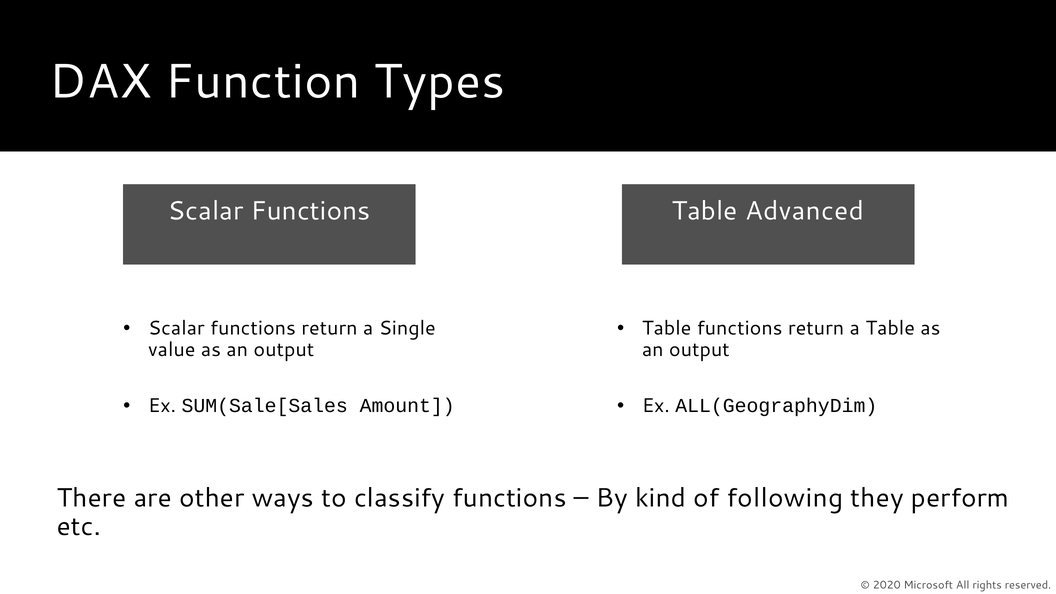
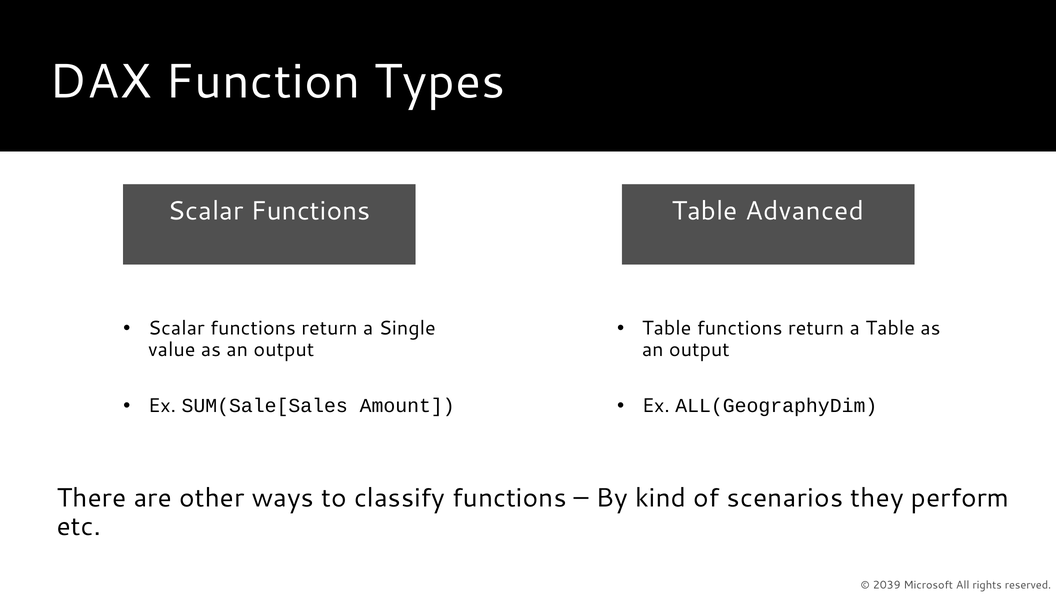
following: following -> scenarios
2020: 2020 -> 2039
